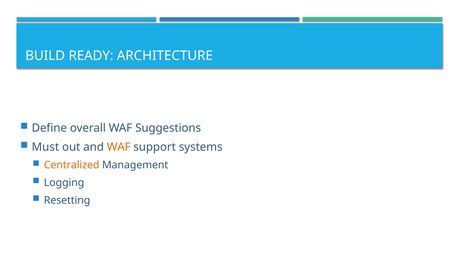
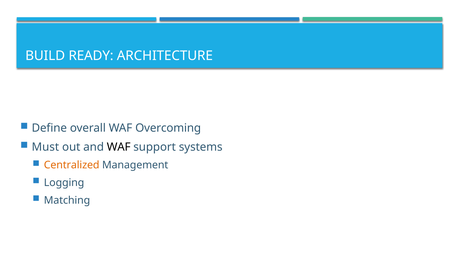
Suggestions: Suggestions -> Overcoming
WAF at (119, 147) colour: orange -> black
Resetting: Resetting -> Matching
